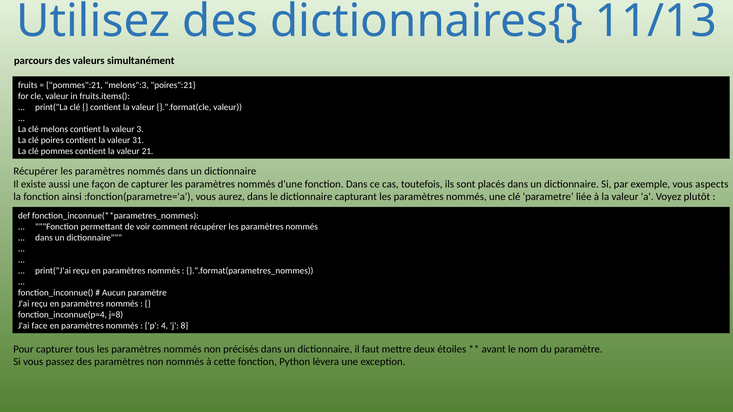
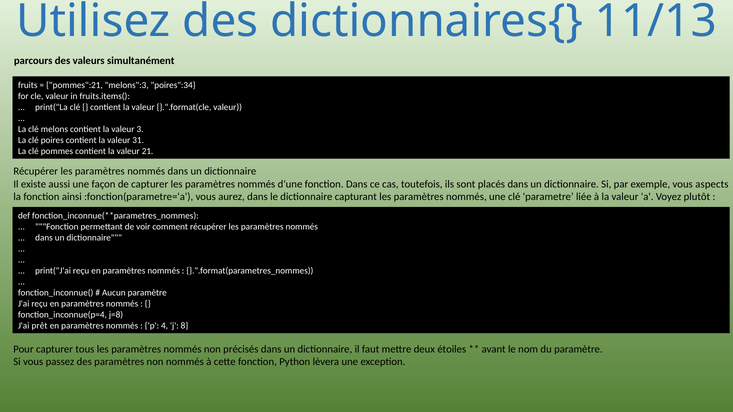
poires":21: poires":21 -> poires":34
face: face -> prêt
